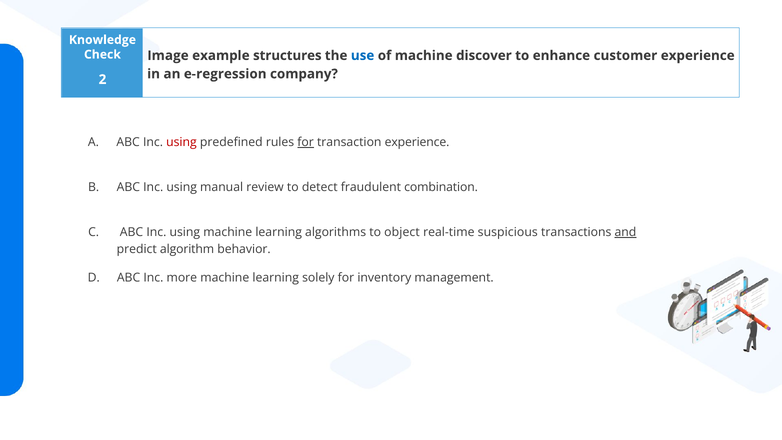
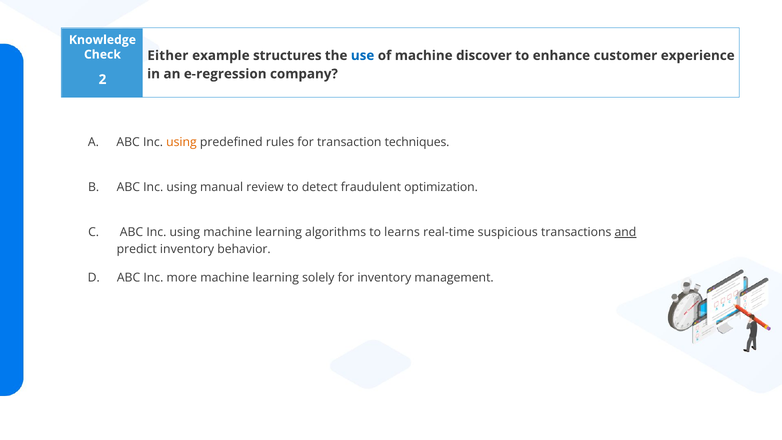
Image: Image -> Either
using at (181, 142) colour: red -> orange
for at (306, 142) underline: present -> none
transaction experience: experience -> techniques
combination: combination -> optimization
object: object -> learns
predict algorithm: algorithm -> inventory
